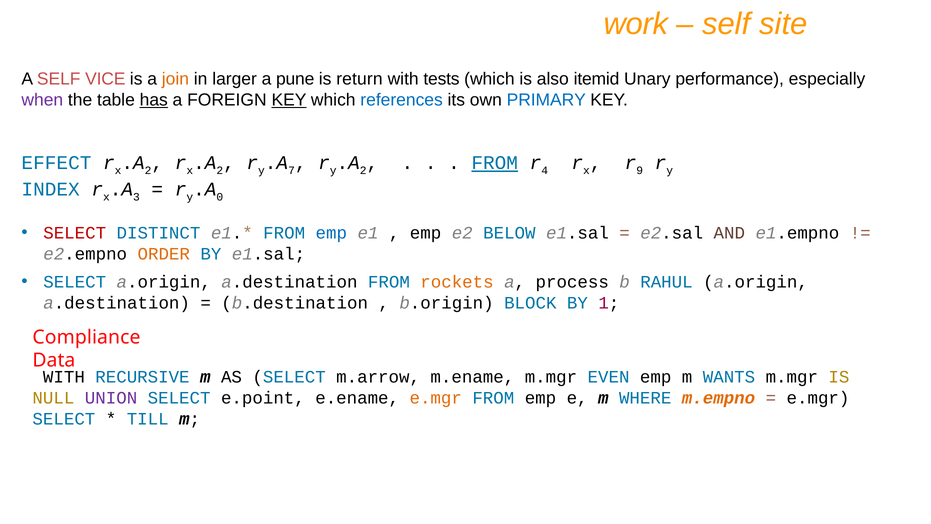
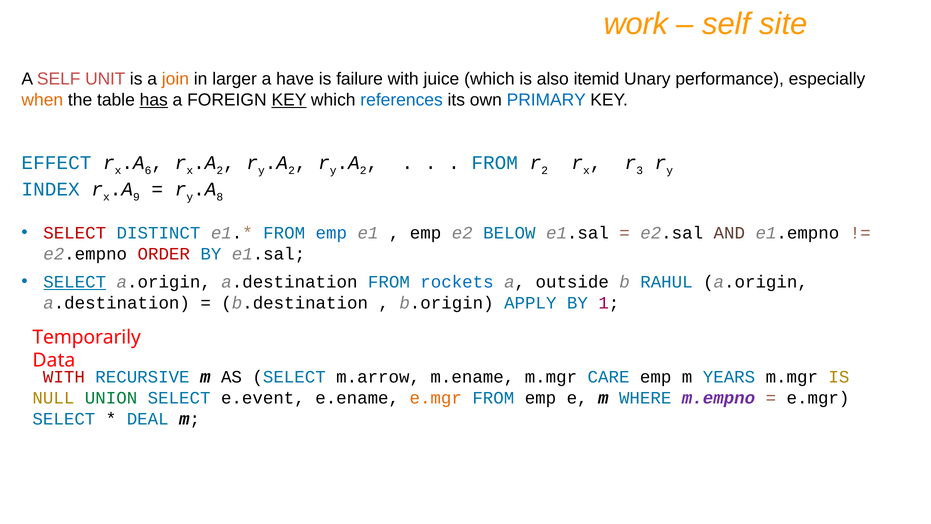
VICE: VICE -> UNIT
pune: pune -> have
return: return -> failure
tests: tests -> juice
when colour: purple -> orange
2 at (148, 170): 2 -> 6
7 at (292, 170): 7 -> 2
FROM at (495, 163) underline: present -> none
4 at (545, 170): 4 -> 2
9: 9 -> 3
3: 3 -> 9
0: 0 -> 8
ORDER colour: orange -> red
SELECT at (75, 282) underline: none -> present
rockets colour: orange -> blue
process: process -> outside
BLOCK: BLOCK -> APPLY
Compliance: Compliance -> Temporarily
WITH at (64, 377) colour: black -> red
EVEN: EVEN -> CARE
WANTS: WANTS -> YEARS
UNION colour: purple -> green
e.point: e.point -> e.event
m.empno colour: orange -> purple
TILL: TILL -> DEAL
